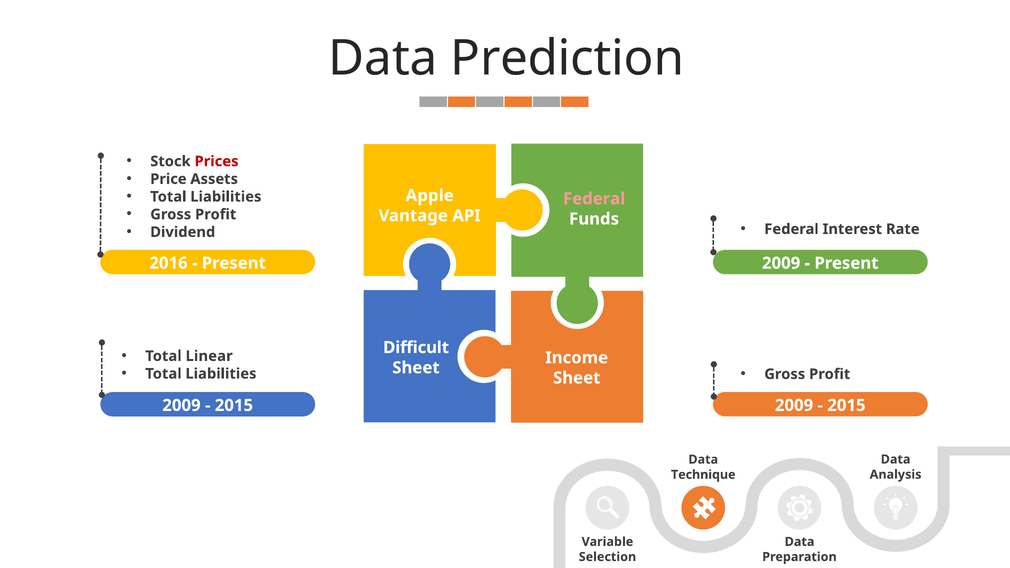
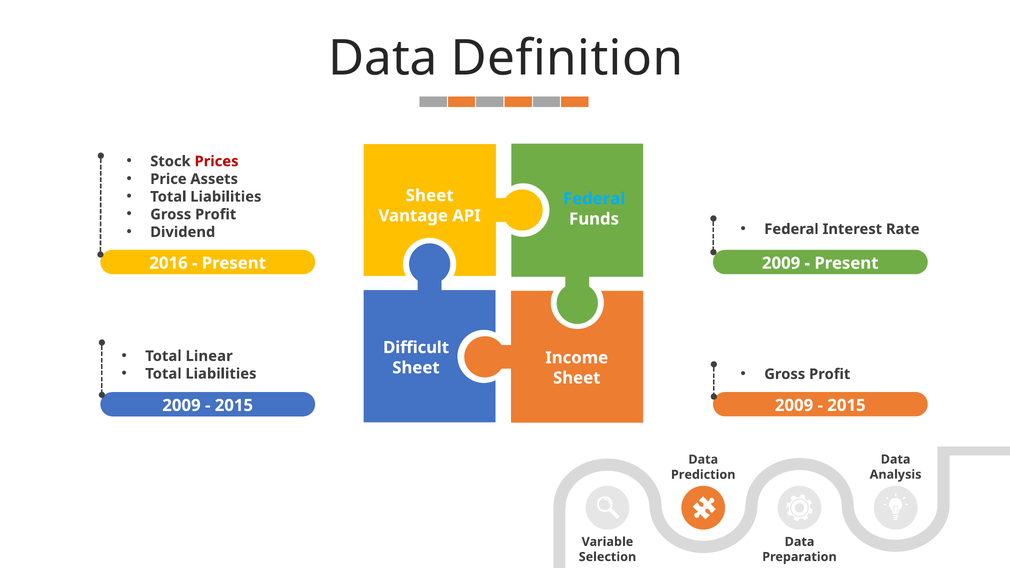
Prediction: Prediction -> Definition
Apple at (430, 196): Apple -> Sheet
Federal at (594, 199) colour: pink -> light blue
Technique: Technique -> Prediction
